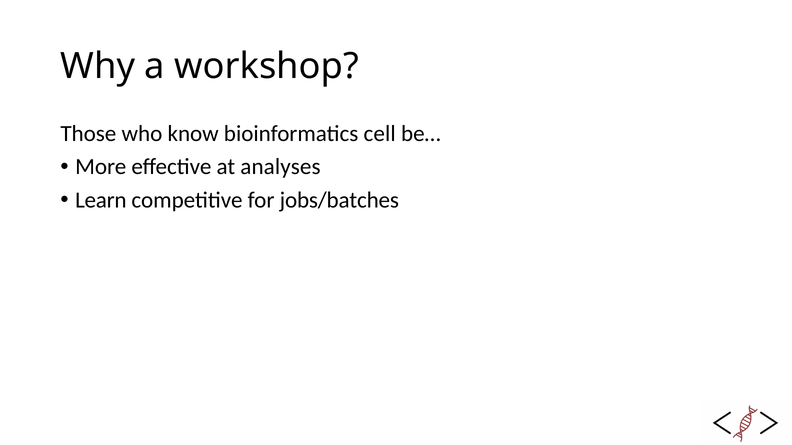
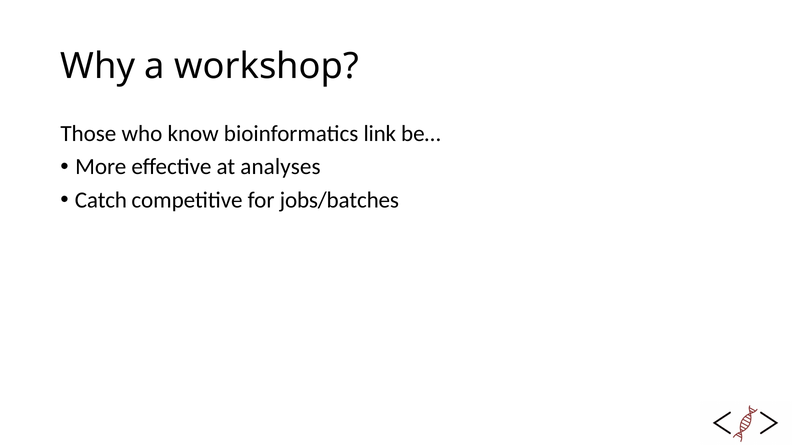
cell: cell -> link
Learn: Learn -> Catch
